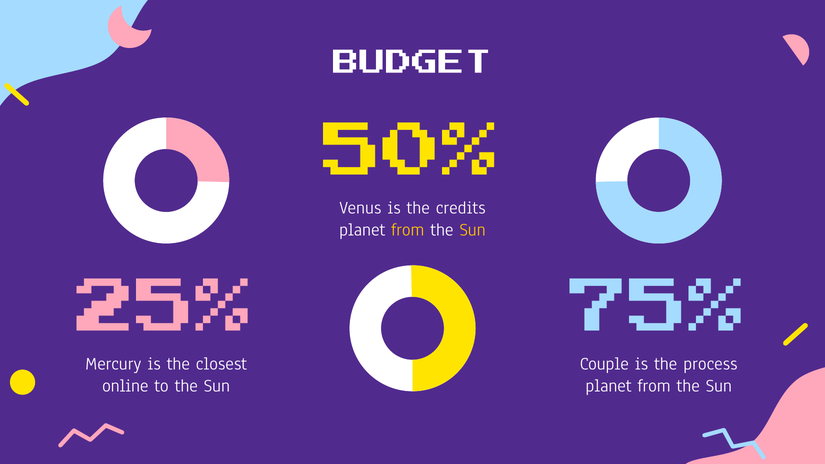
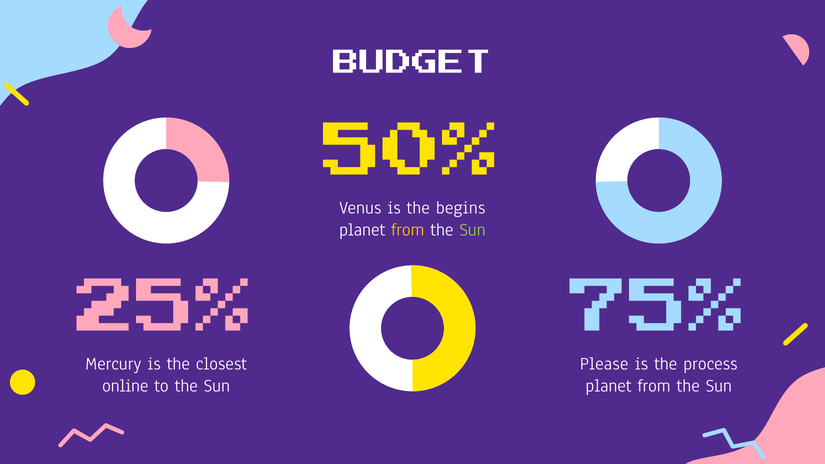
credits: credits -> begins
Sun at (473, 230) colour: yellow -> light green
Couple: Couple -> Please
